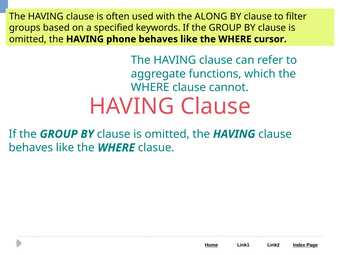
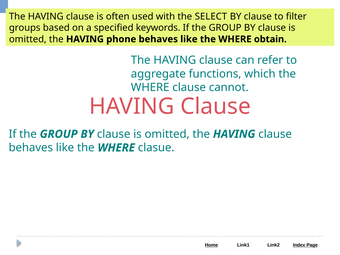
ALONG: ALONG -> SELECT
cursor: cursor -> obtain
